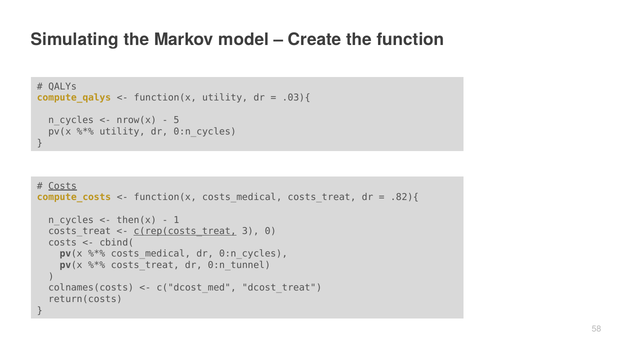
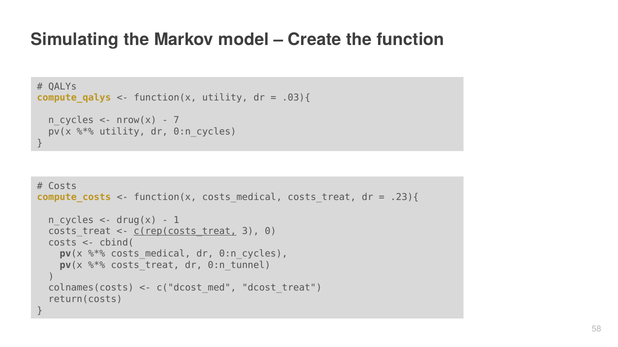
5: 5 -> 7
Costs at (63, 186) underline: present -> none
.82){: .82){ -> .23){
then(x: then(x -> drug(x
